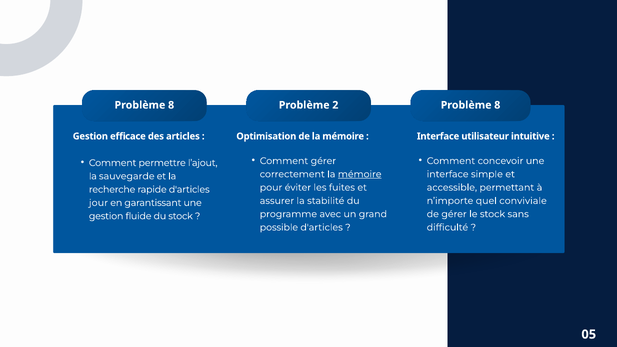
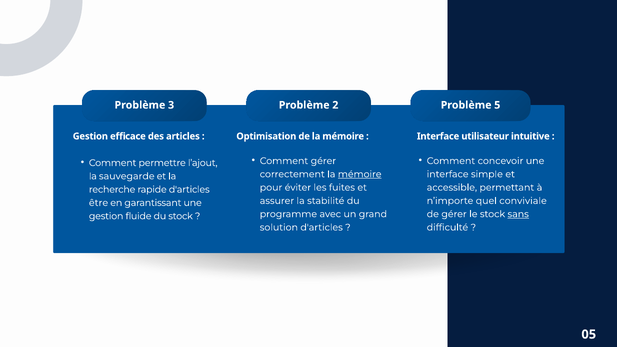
8 at (171, 105): 8 -> 3
2 Problème 8: 8 -> 5
jour: jour -> être
sans underline: none -> present
possible: possible -> solution
